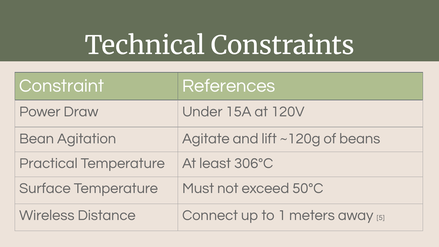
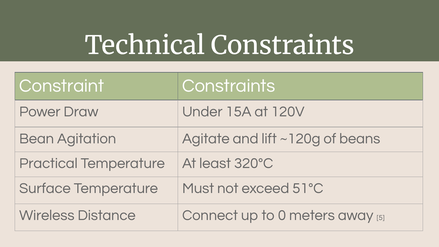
Constraint References: References -> Constraints
306°C: 306°C -> 320°C
50°C: 50°C -> 51°C
1: 1 -> 0
